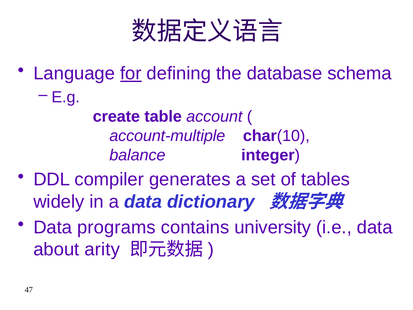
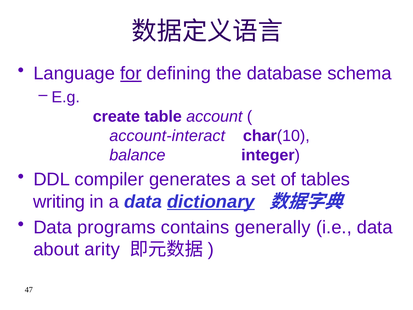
account-multiple: account-multiple -> account-interact
widely: widely -> writing
dictionary underline: none -> present
university: university -> generally
